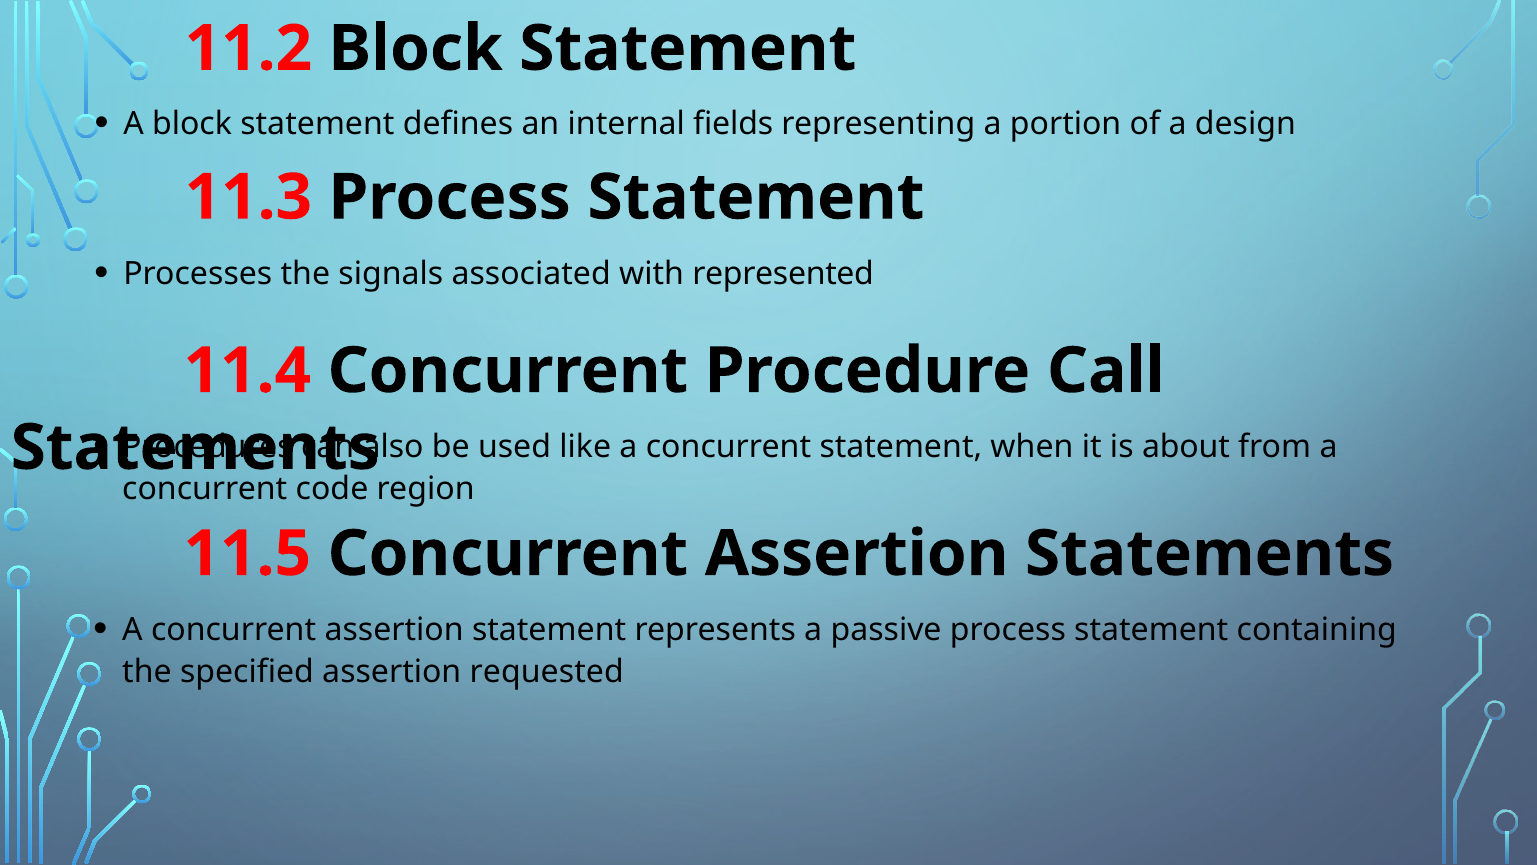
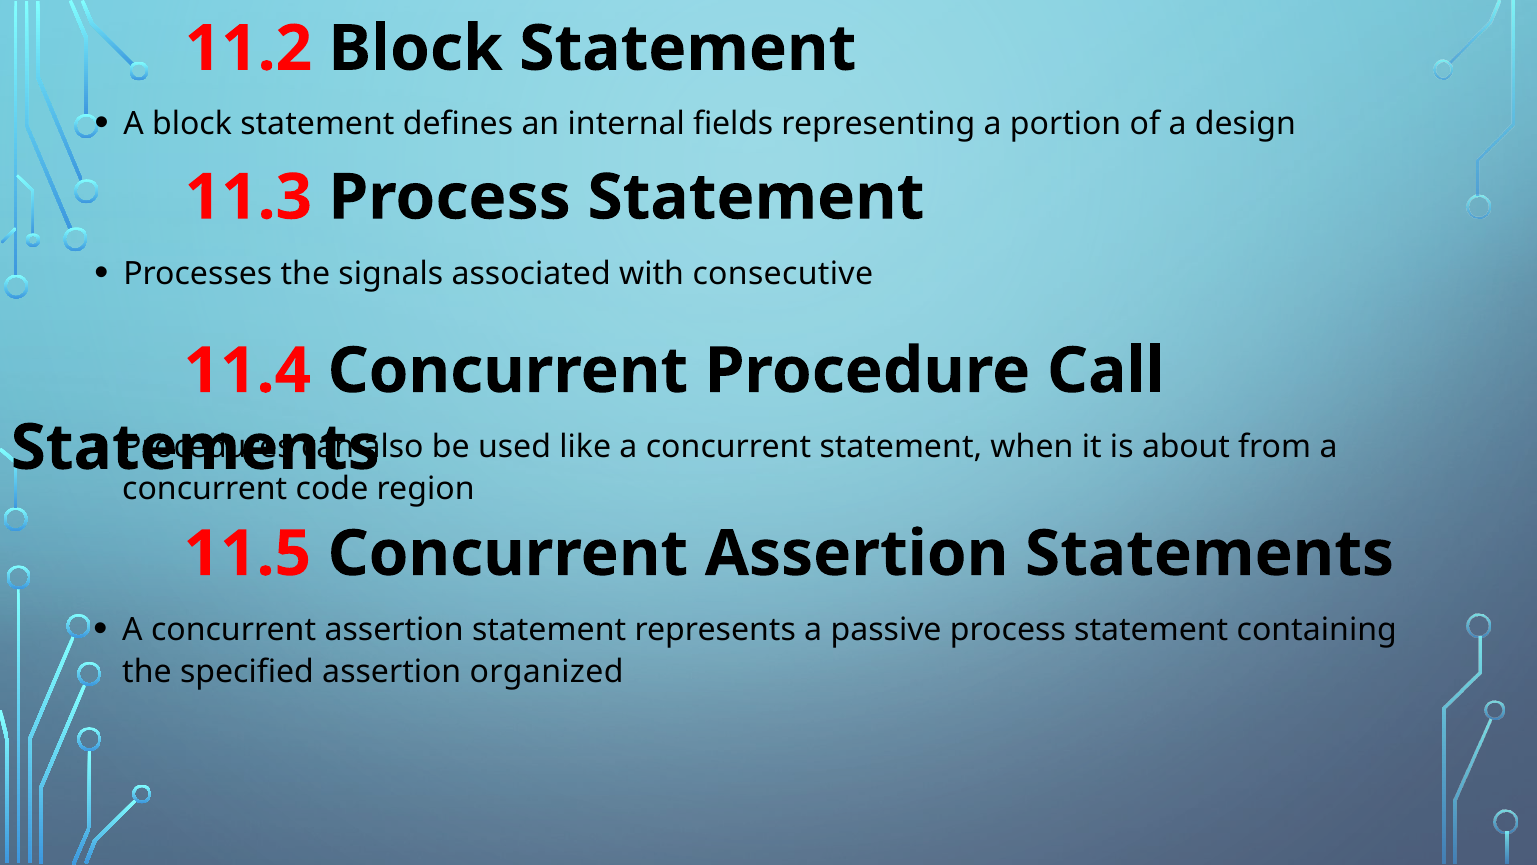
represented: represented -> consecutive
requested: requested -> organized
